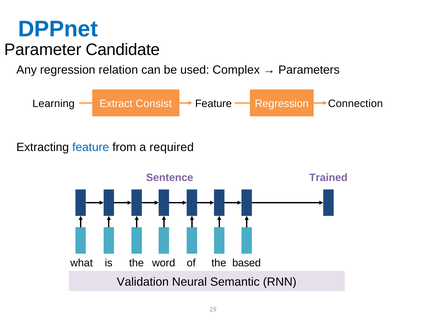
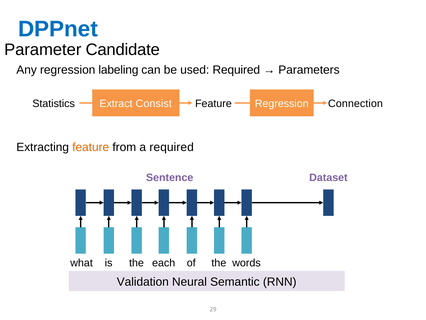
relation: relation -> labeling
used Complex: Complex -> Required
Learning: Learning -> Statistics
feature at (91, 147) colour: blue -> orange
Trained: Trained -> Dataset
word: word -> each
based: based -> words
